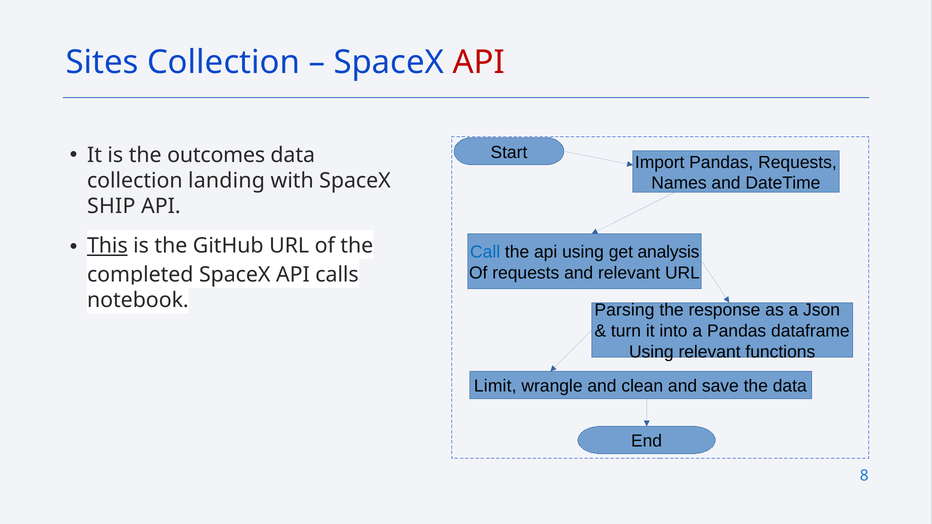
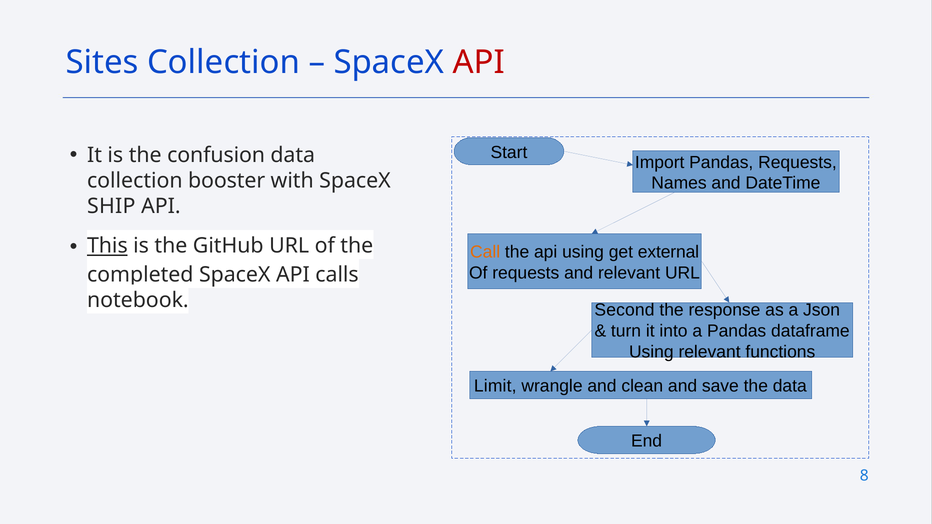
outcomes: outcomes -> confusion
landing: landing -> booster
Call colour: blue -> orange
analysis: analysis -> external
Parsing: Parsing -> Second
